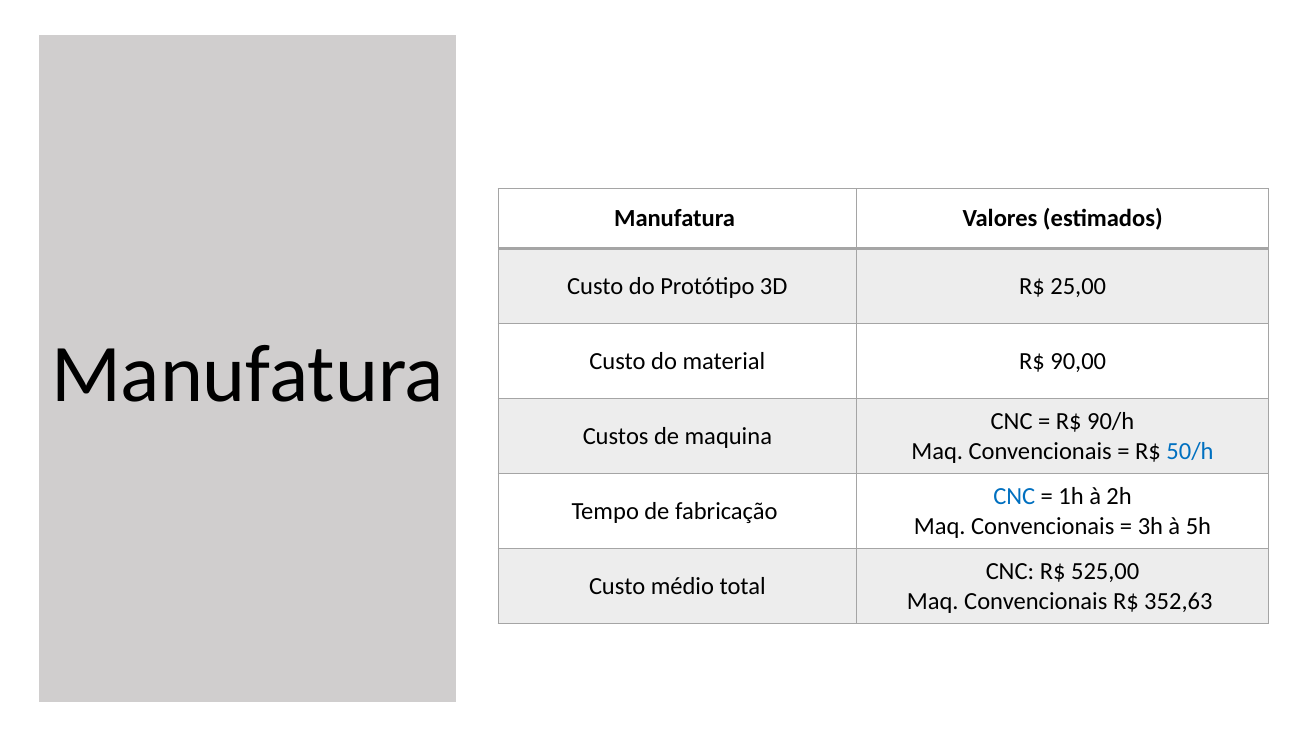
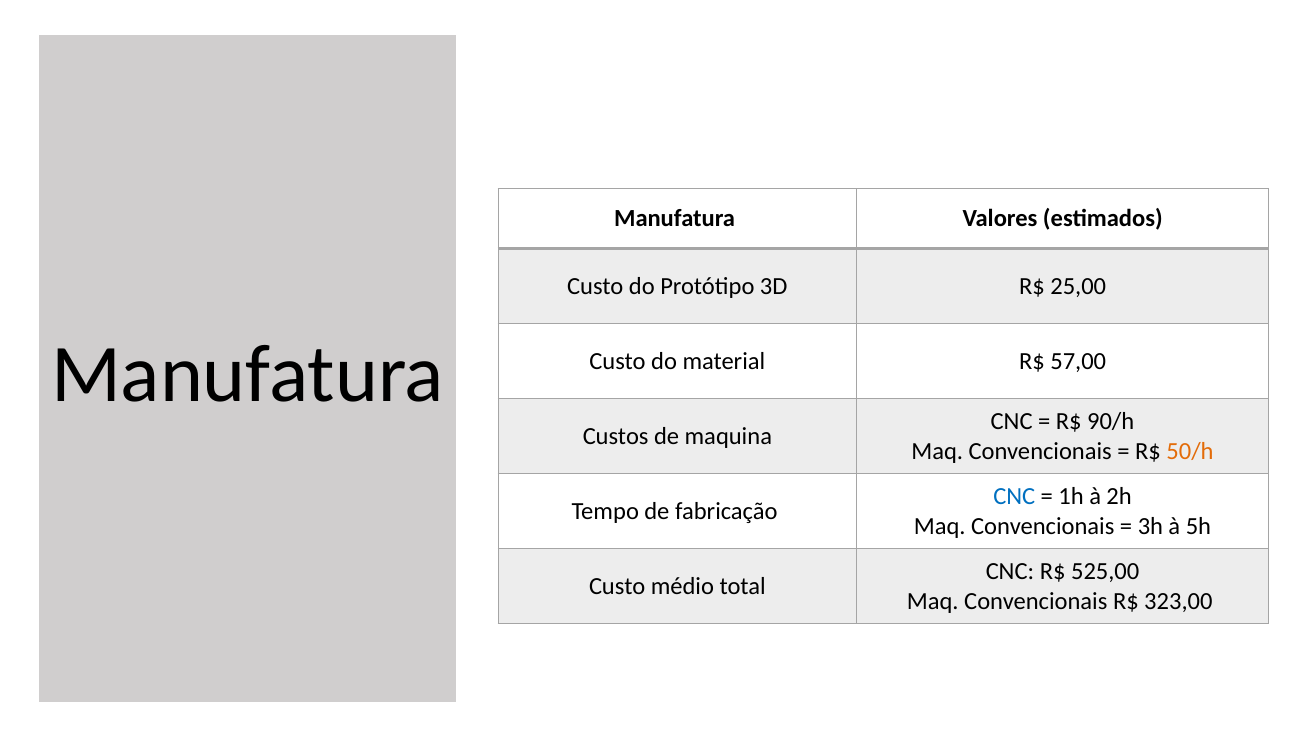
90,00: 90,00 -> 57,00
50/h colour: blue -> orange
352,63: 352,63 -> 323,00
